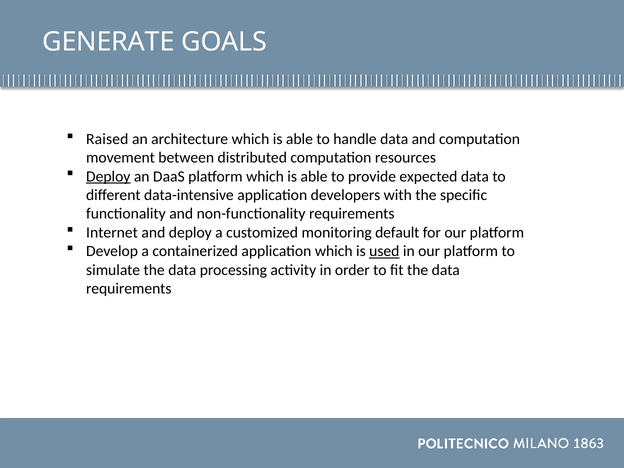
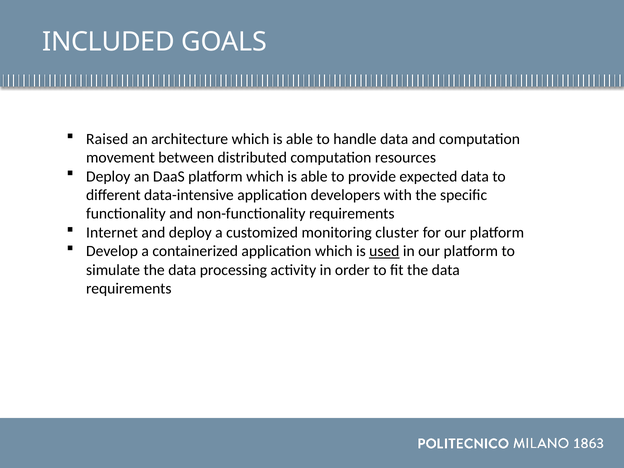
GENERATE: GENERATE -> INCLUDED
Deploy at (108, 176) underline: present -> none
default: default -> cluster
